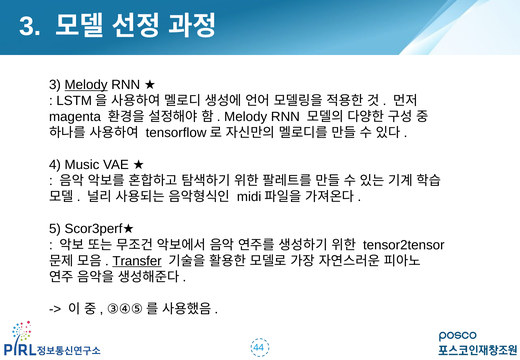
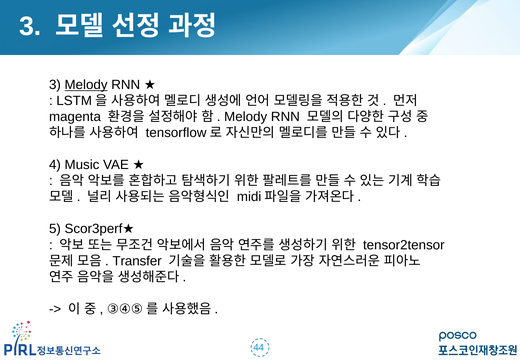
Transfer underline: present -> none
